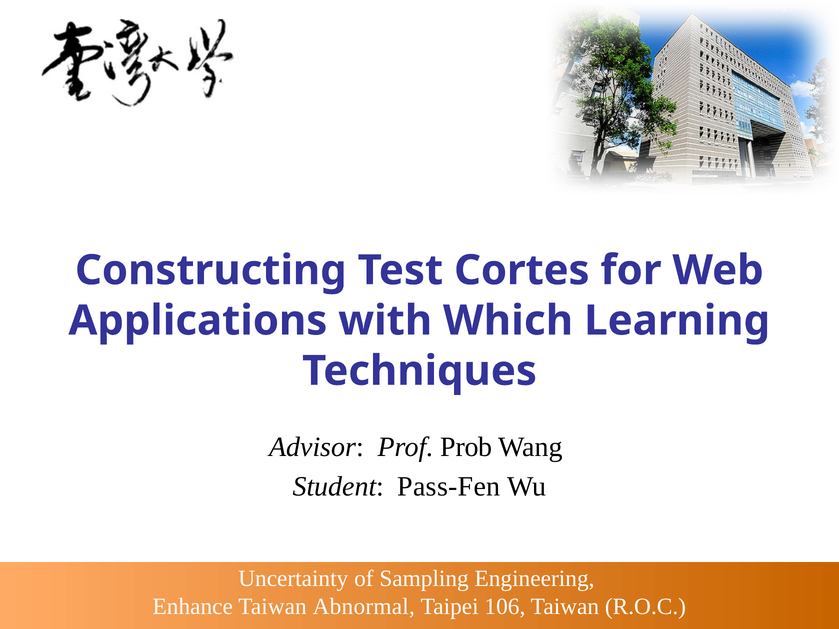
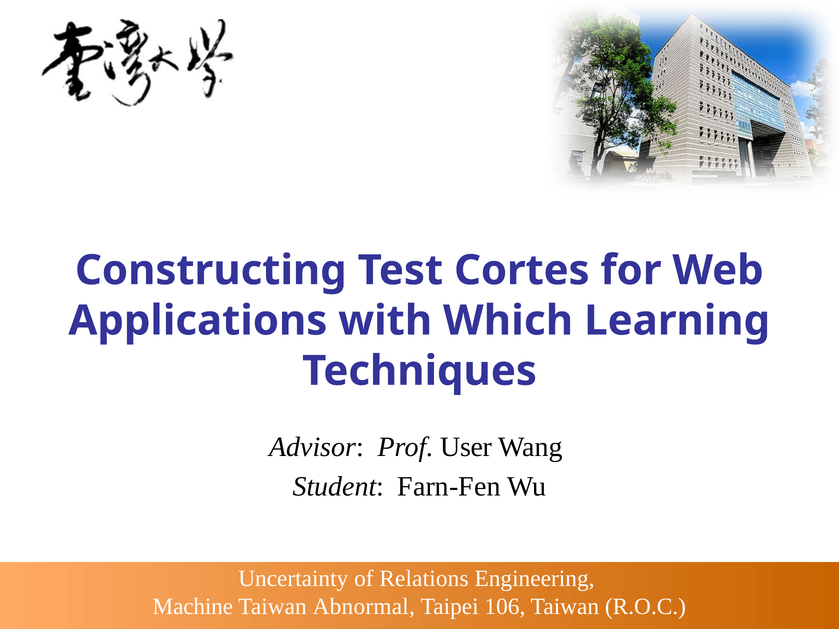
Prob: Prob -> User
Pass-Fen: Pass-Fen -> Farn-Fen
Sampling: Sampling -> Relations
Enhance: Enhance -> Machine
